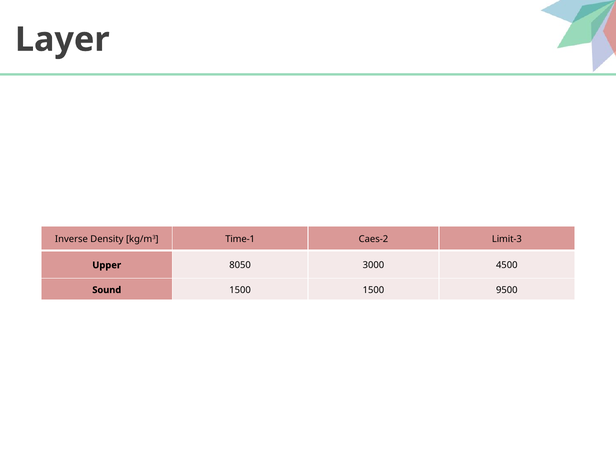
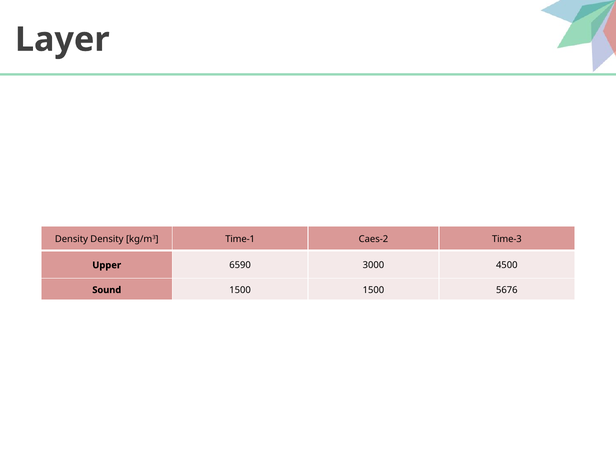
Inverse at (71, 239): Inverse -> Density
Limit-3: Limit-3 -> Time-3
8050: 8050 -> 6590
9500: 9500 -> 5676
